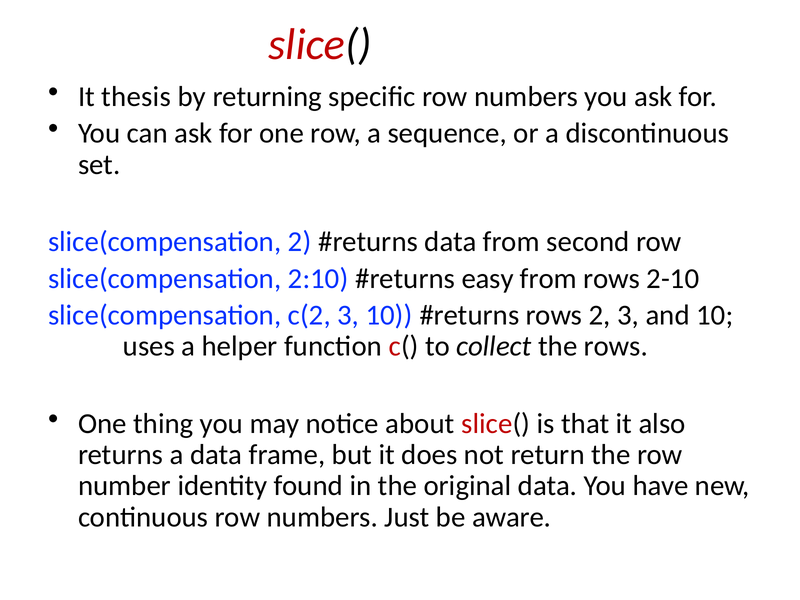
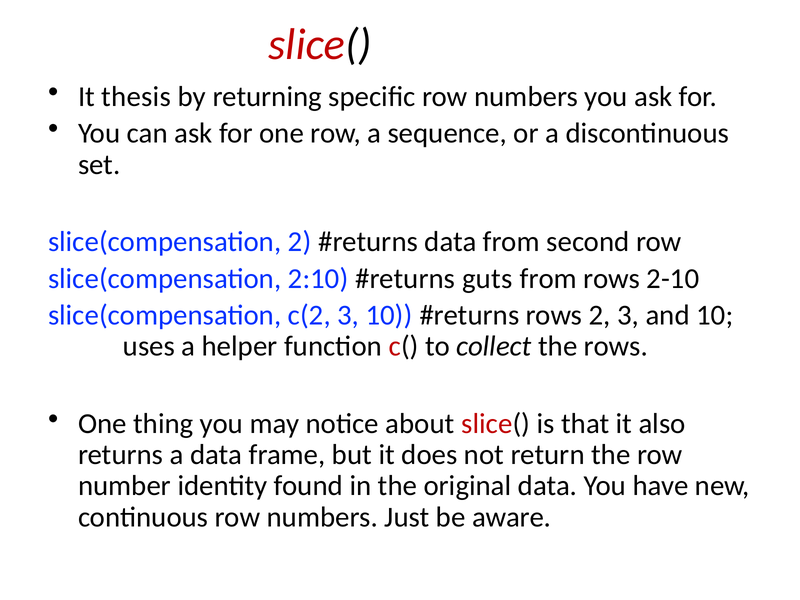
easy: easy -> guts
